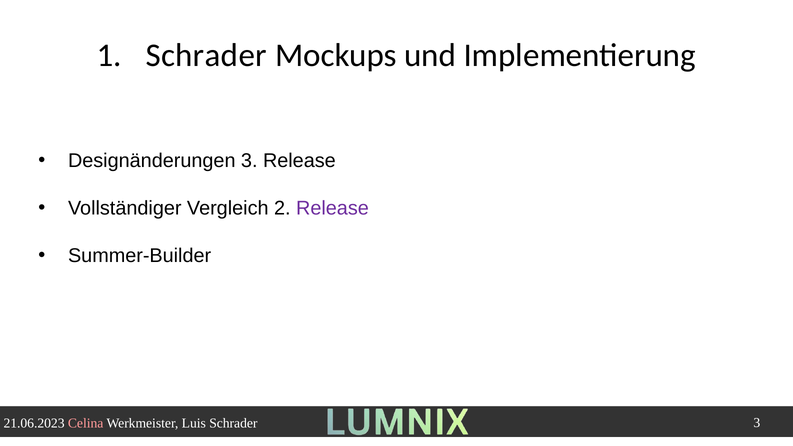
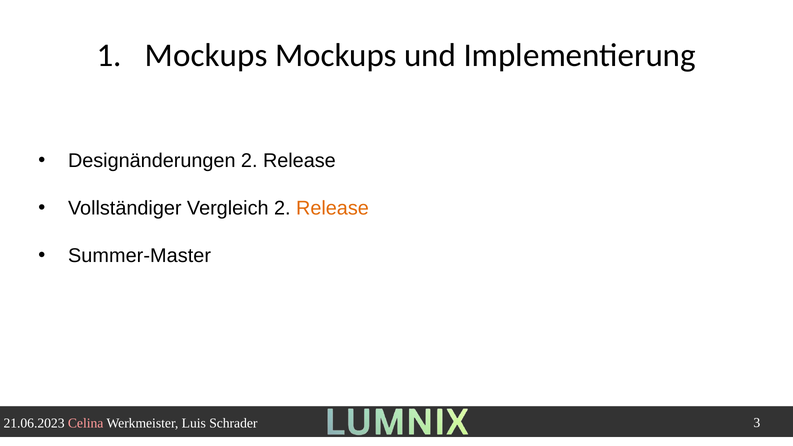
1 Schrader: Schrader -> Mockups
Designänderungen 3: 3 -> 2
Release at (332, 208) colour: purple -> orange
Summer-Builder: Summer-Builder -> Summer-Master
